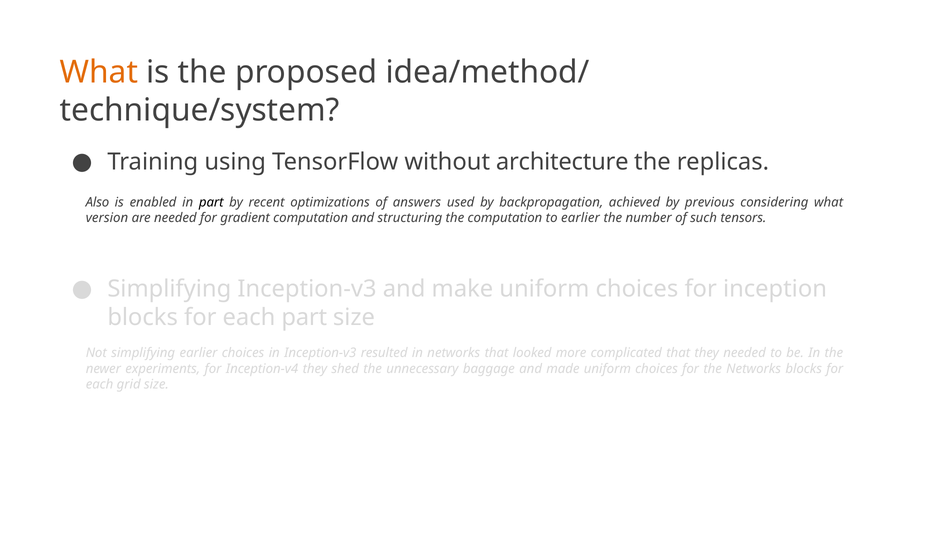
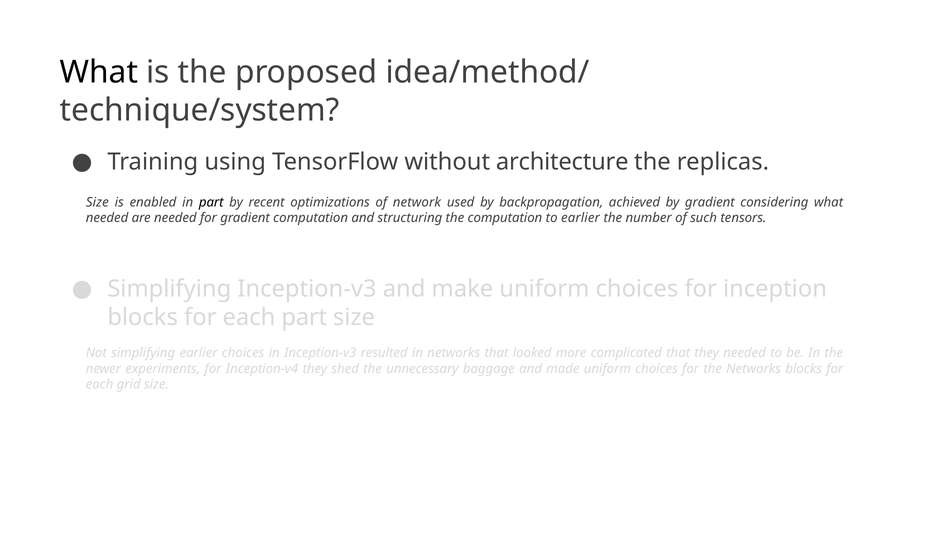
What at (99, 72) colour: orange -> black
Also at (97, 202): Also -> Size
answers: answers -> network
by previous: previous -> gradient
version at (107, 218): version -> needed
